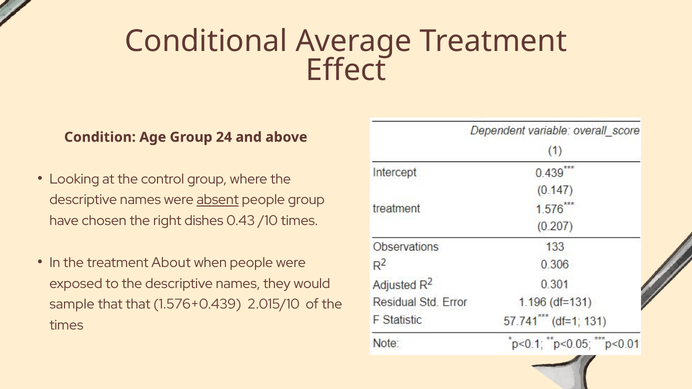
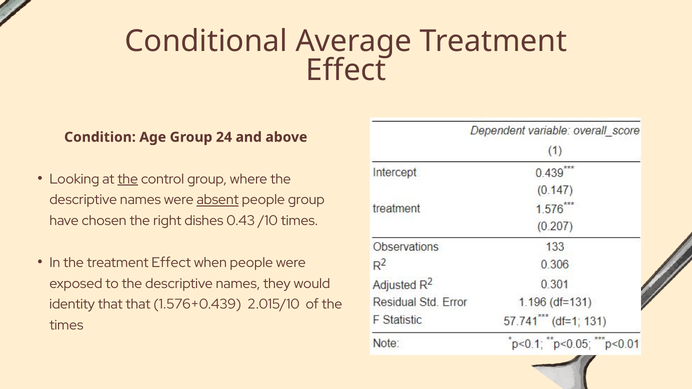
the at (128, 179) underline: none -> present
the treatment About: About -> Effect
sample: sample -> identity
